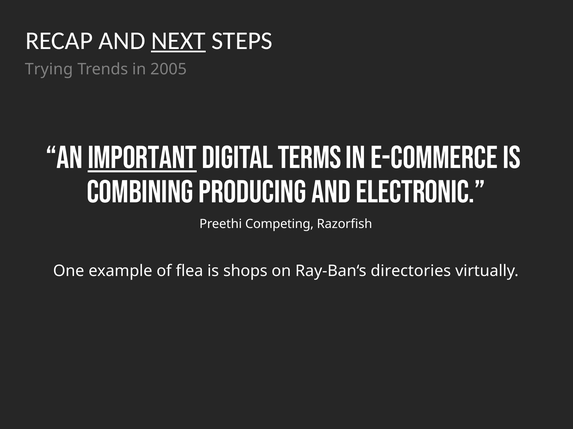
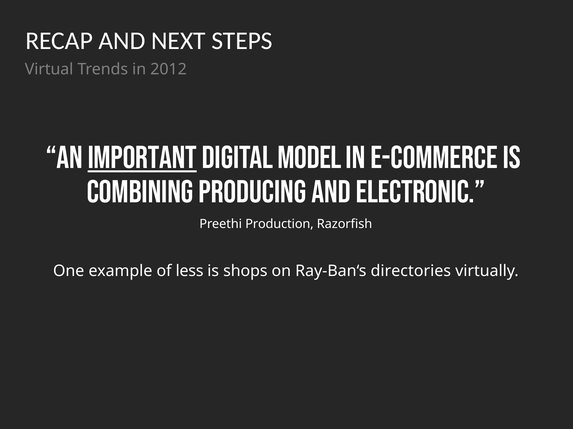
NEXT underline: present -> none
Trying: Trying -> Virtual
2005: 2005 -> 2012
terms: terms -> model
Competing: Competing -> Production
flea: flea -> less
